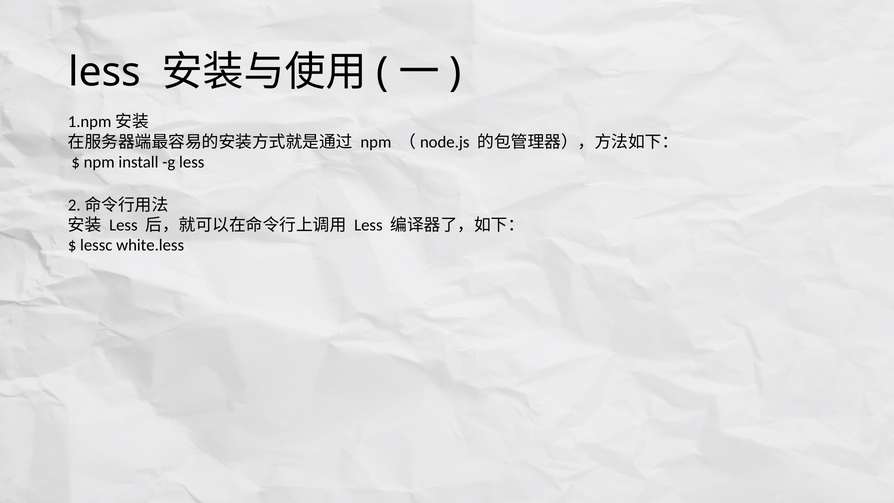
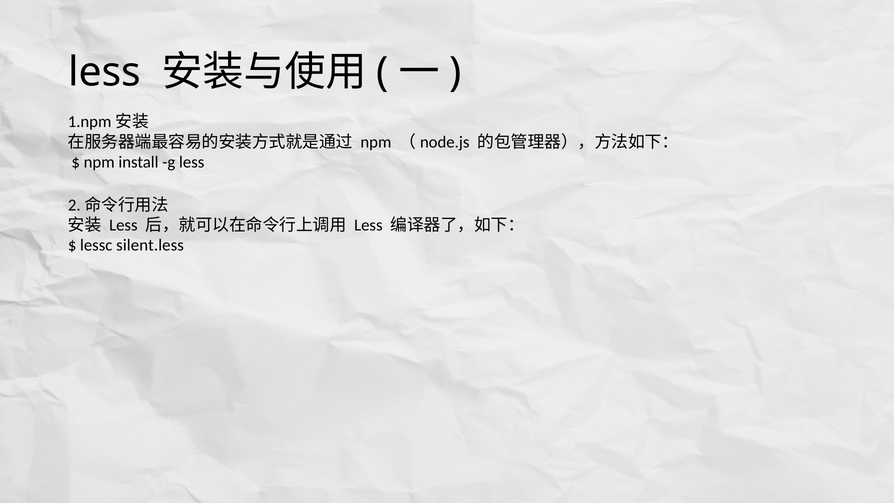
white.less: white.less -> silent.less
